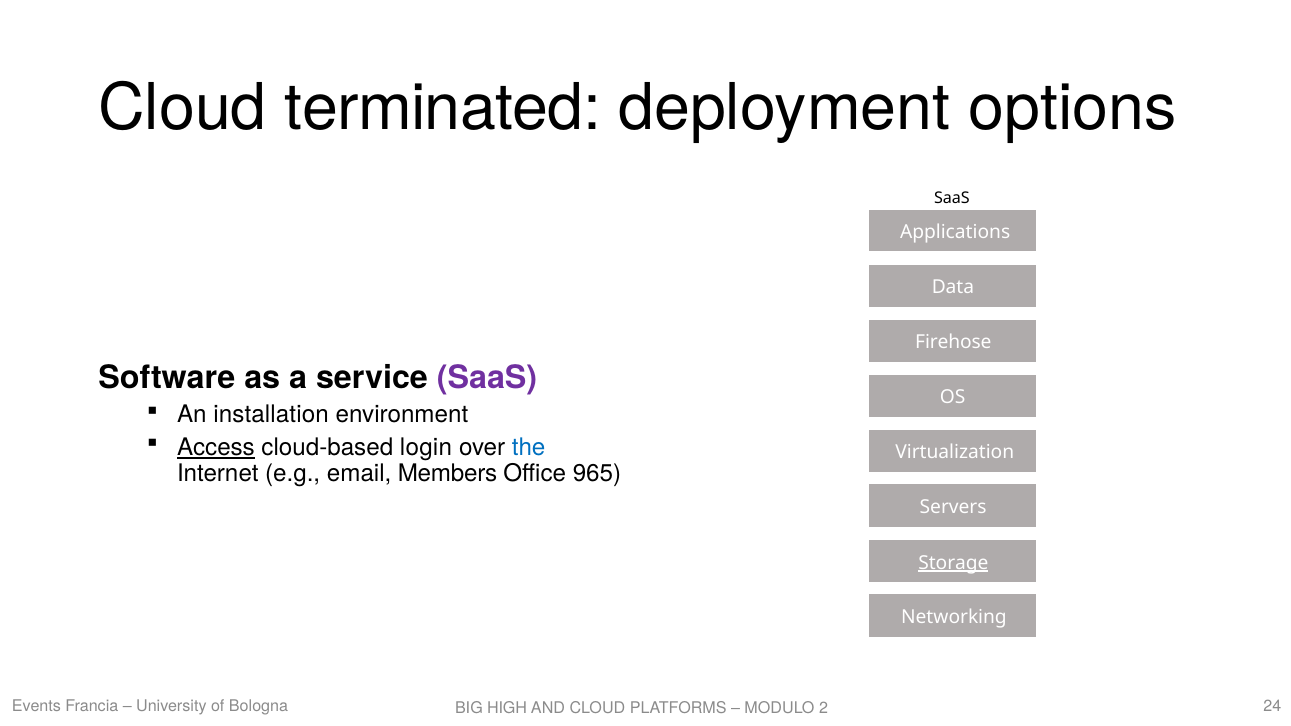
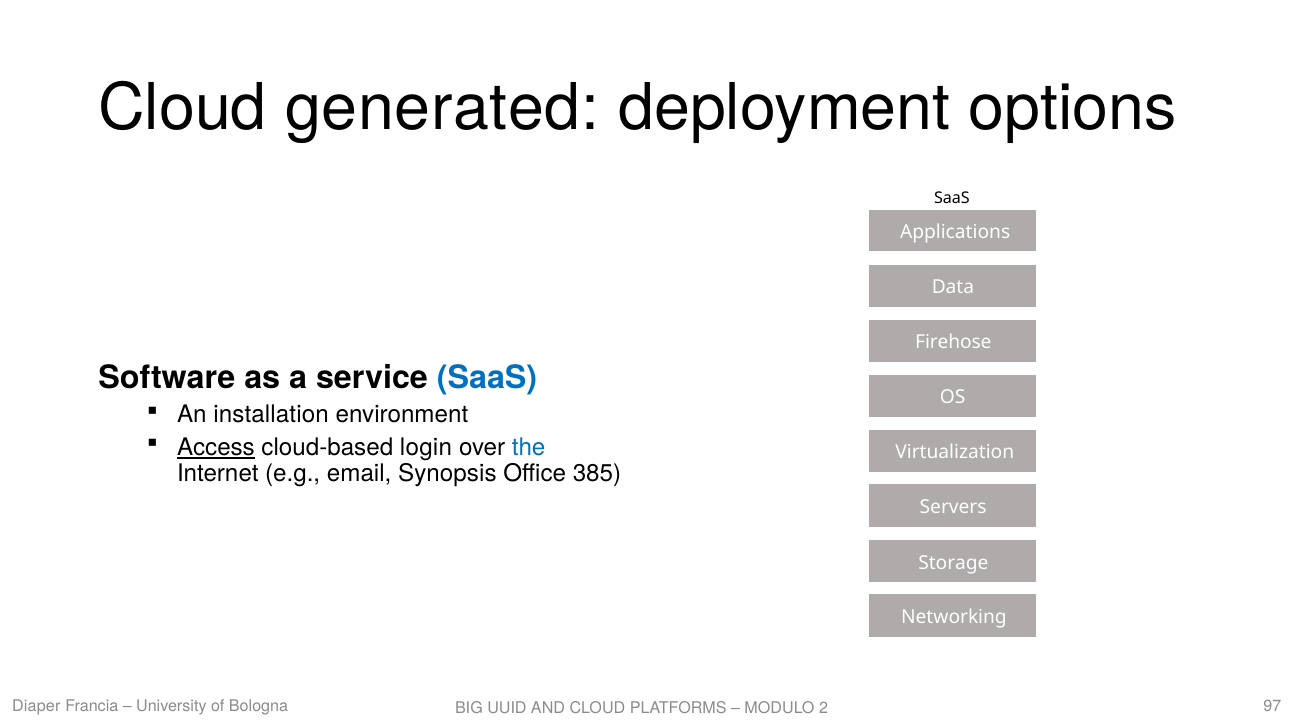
terminated: terminated -> generated
SaaS at (487, 378) colour: purple -> blue
Members: Members -> Synopsis
965: 965 -> 385
Storage underline: present -> none
Events: Events -> Diaper
24: 24 -> 97
HIGH: HIGH -> UUID
